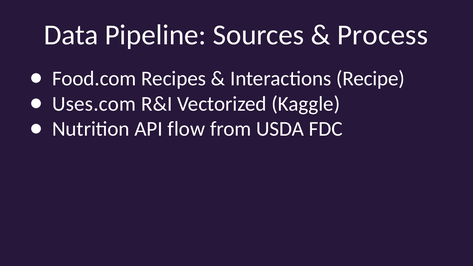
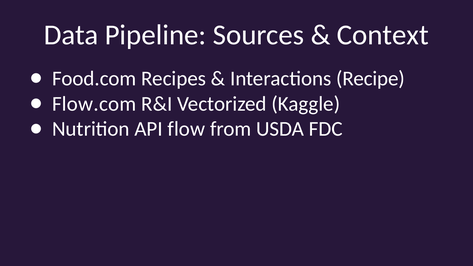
Process: Process -> Context
Uses.com: Uses.com -> Flow.com
